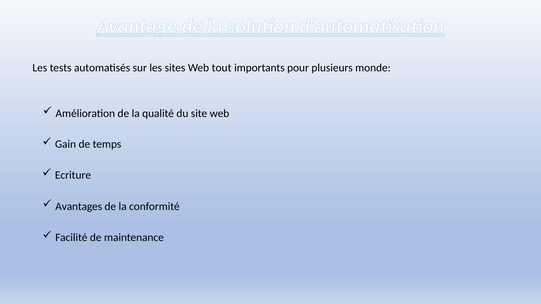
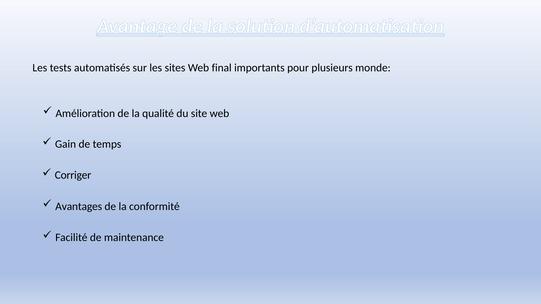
tout: tout -> final
Ecriture: Ecriture -> Corriger
